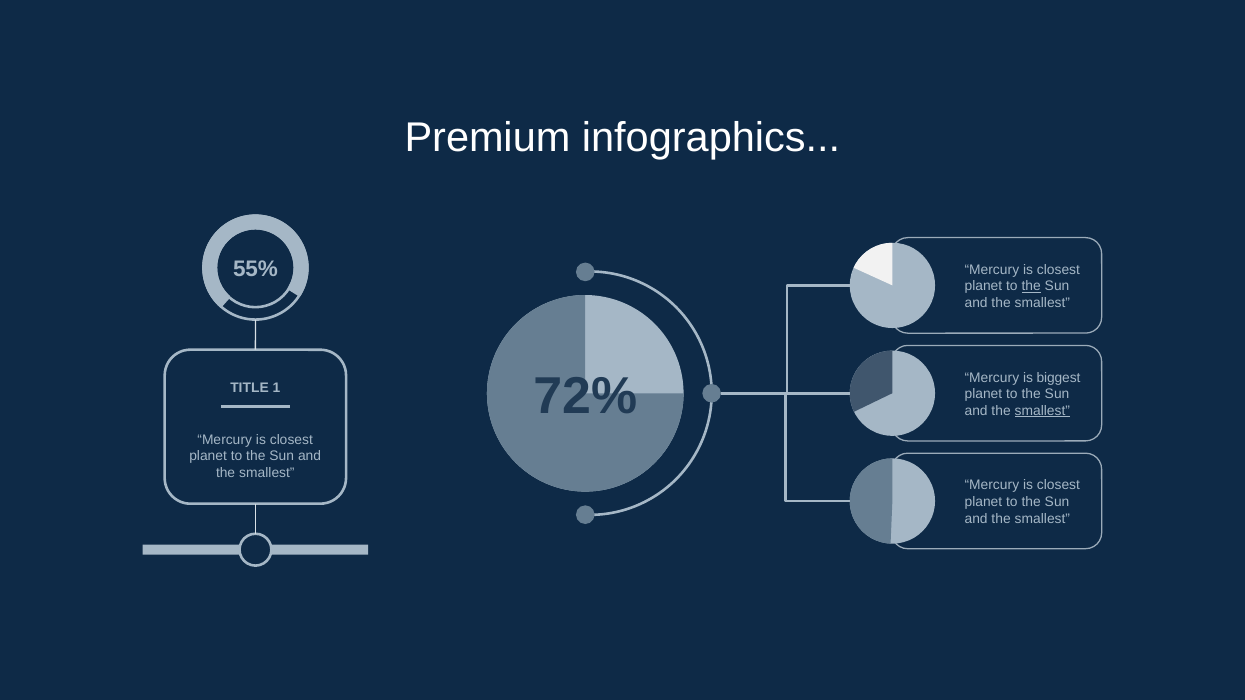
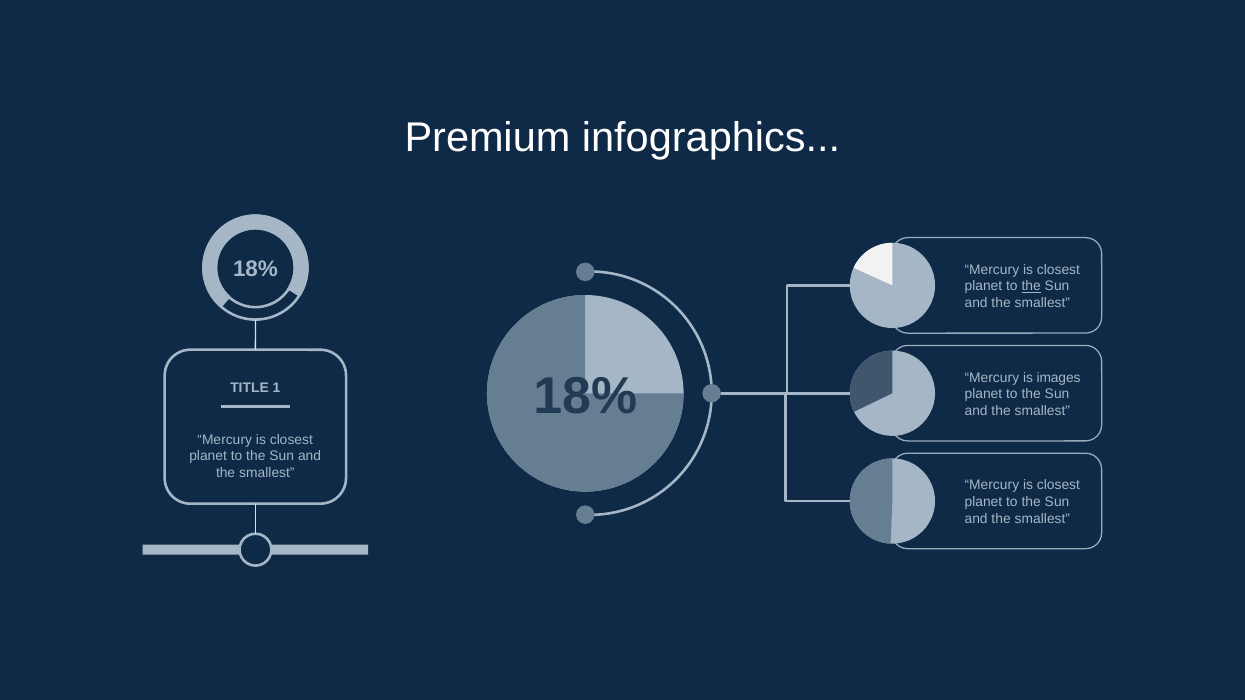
55% at (256, 269): 55% -> 18%
biggest: biggest -> images
72% at (585, 397): 72% -> 18%
smallest at (1042, 411) underline: present -> none
